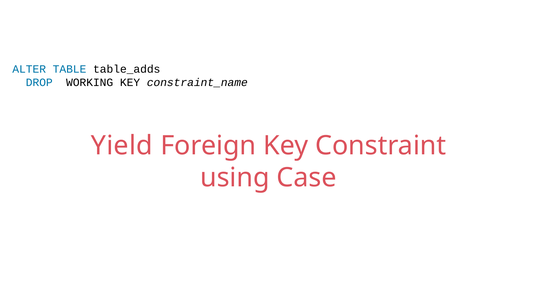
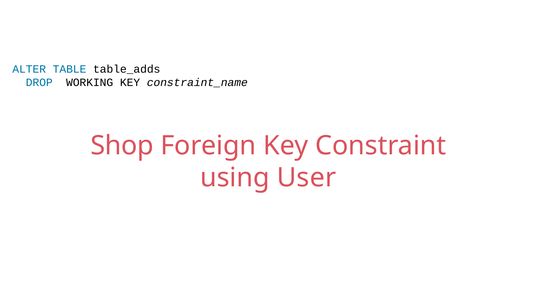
Yield: Yield -> Shop
Case: Case -> User
